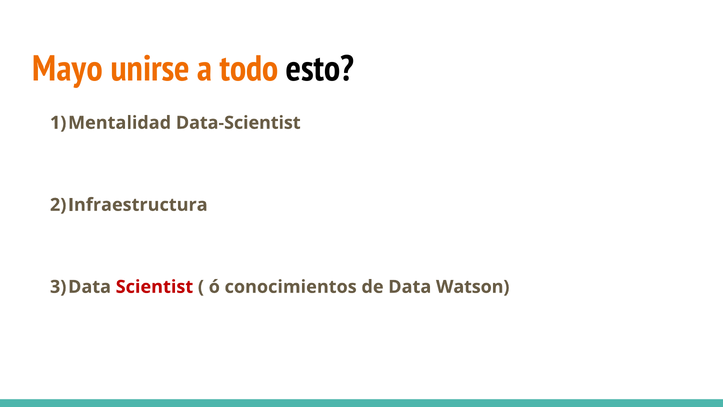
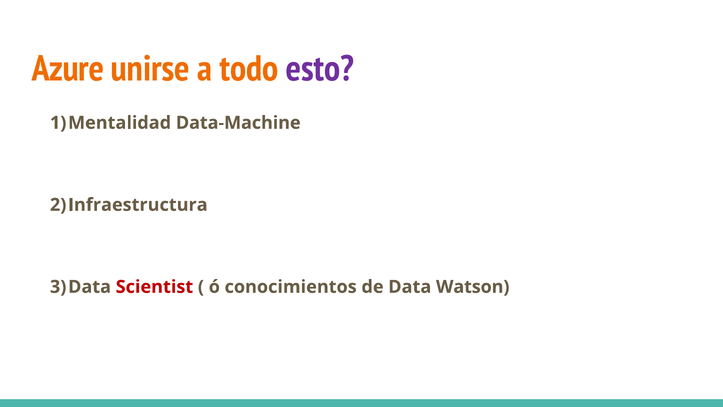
Mayo: Mayo -> Azure
esto colour: black -> purple
Data-Scientist: Data-Scientist -> Data-Machine
